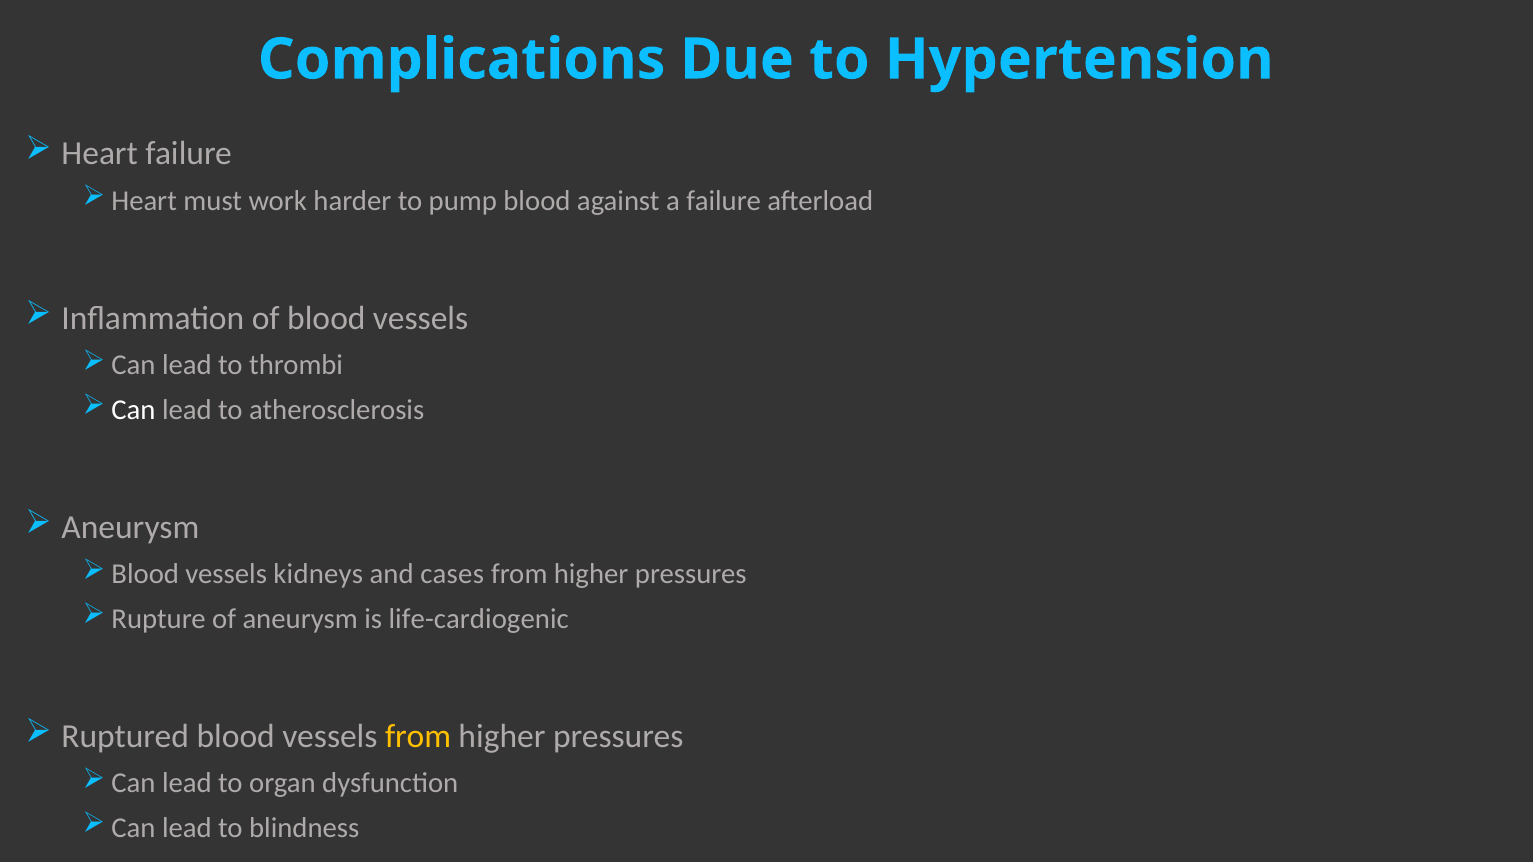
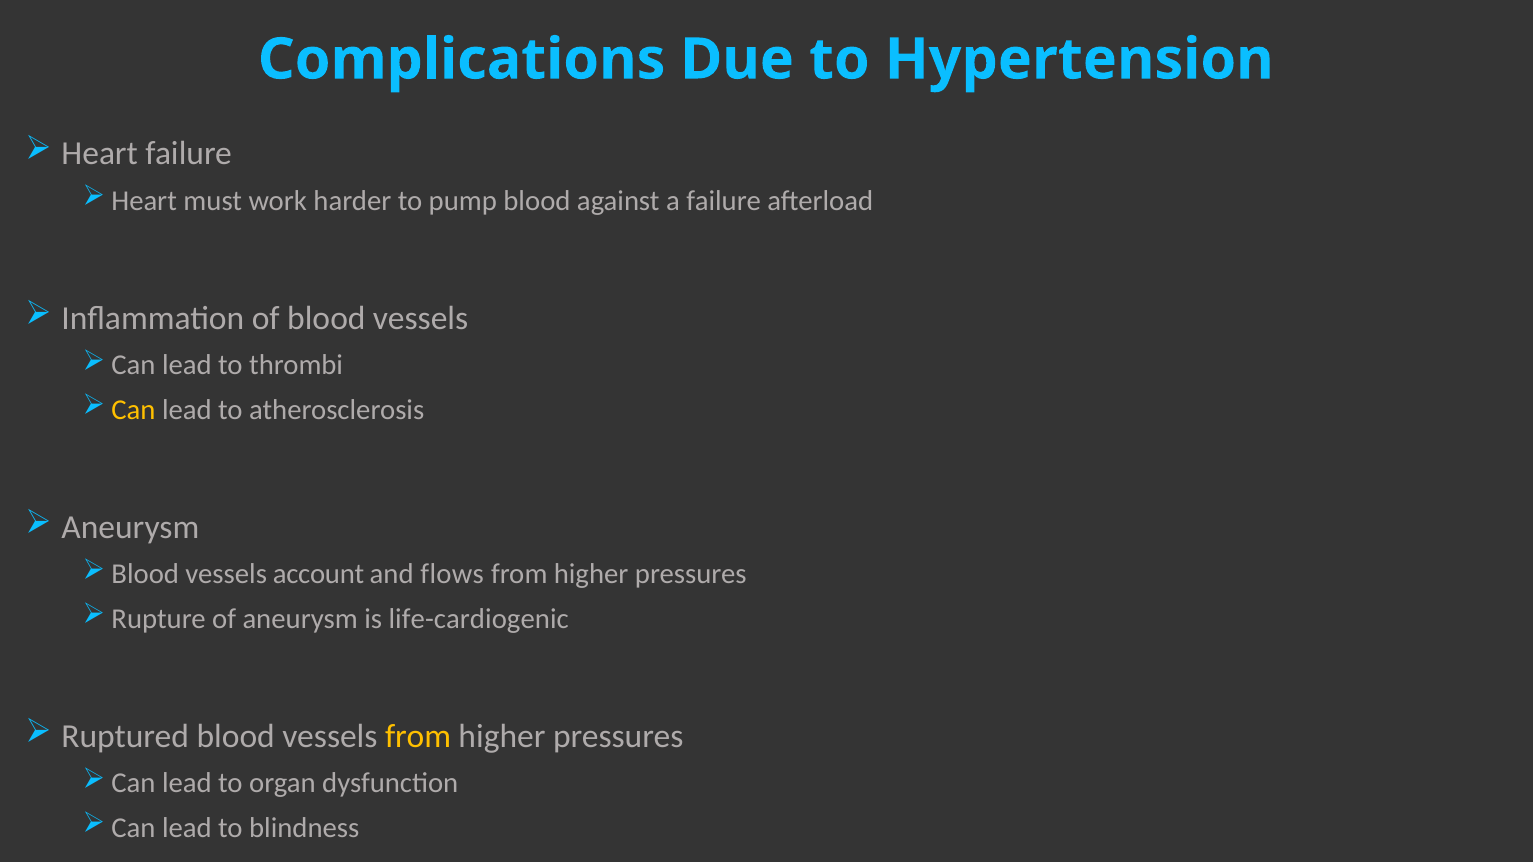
Can at (134, 410) colour: white -> yellow
kidneys: kidneys -> account
cases: cases -> flows
